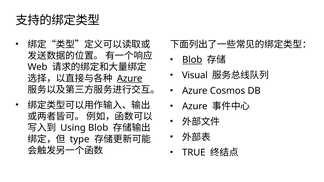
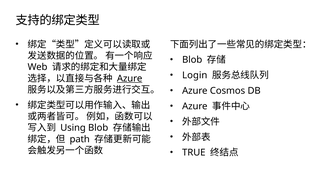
Blob at (192, 60) underline: present -> none
Visual: Visual -> Login
type: type -> path
